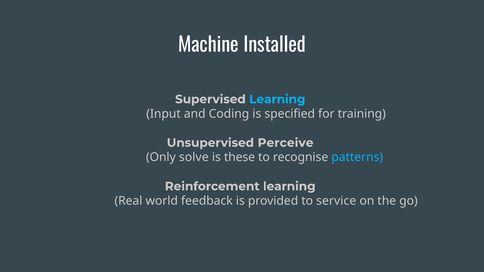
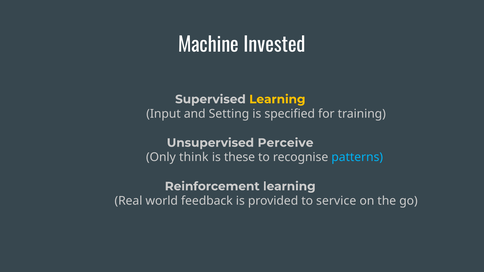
Installed: Installed -> Invested
Learning at (277, 99) colour: light blue -> yellow
Coding: Coding -> Setting
solve: solve -> think
